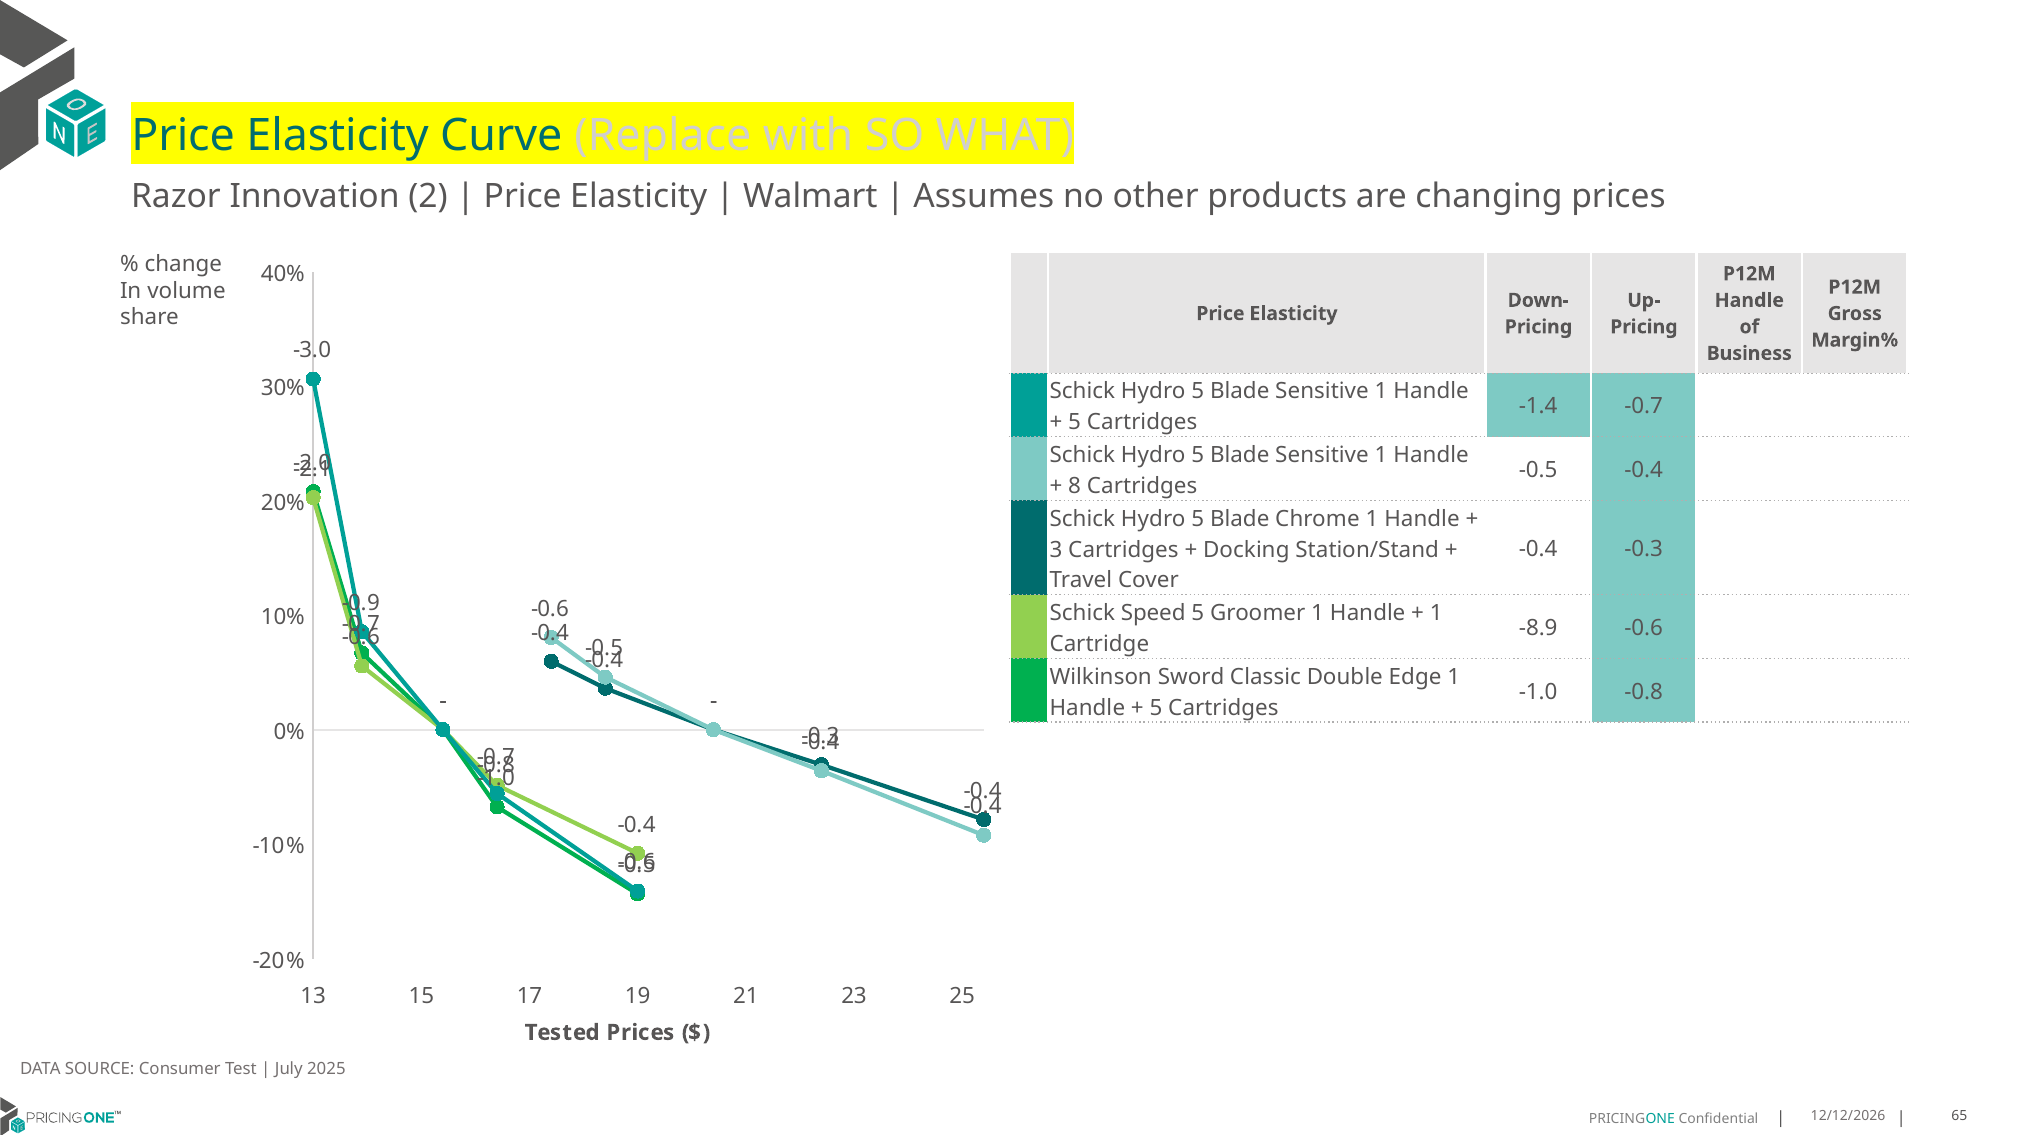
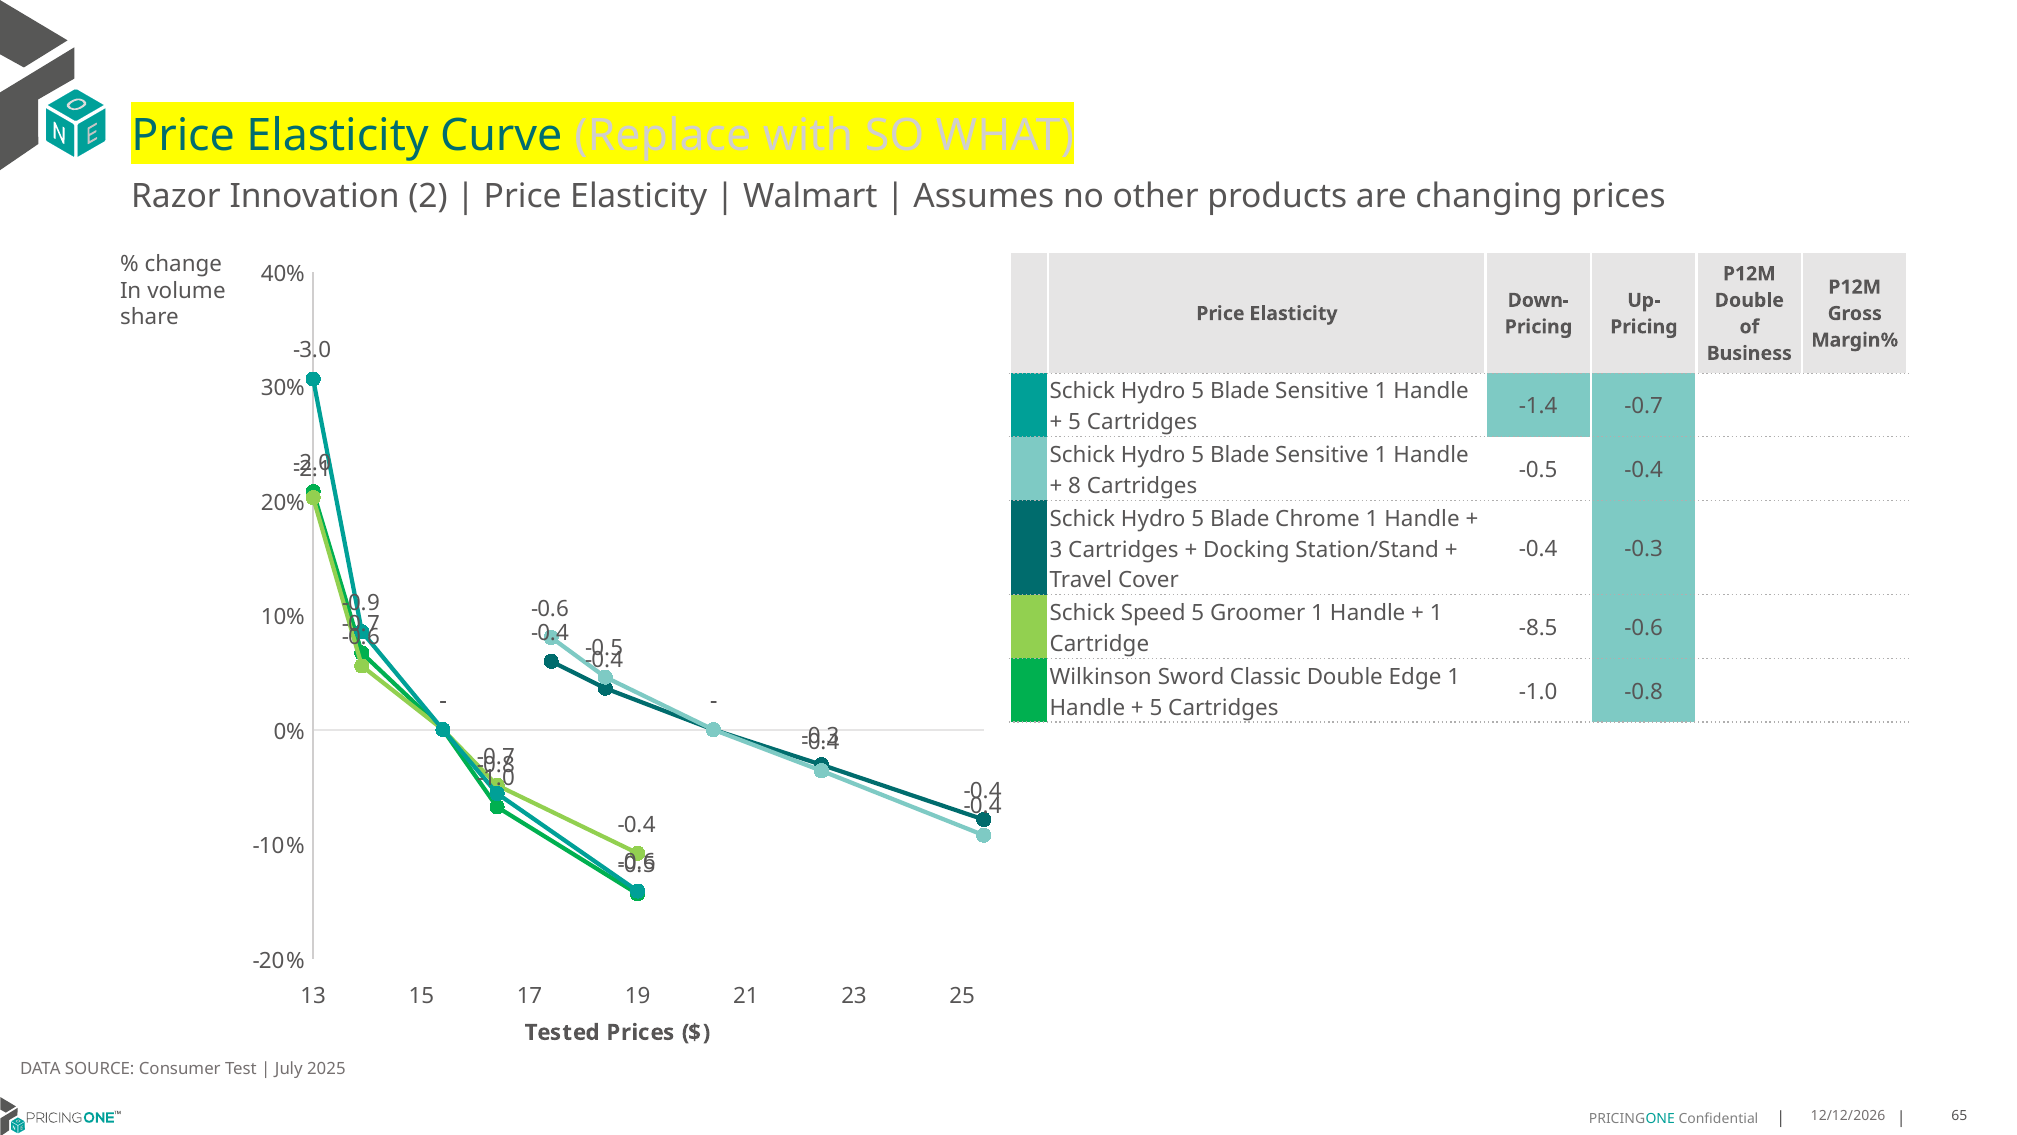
Handle at (1749, 300): Handle -> Double
-8.9: -8.9 -> -8.5
